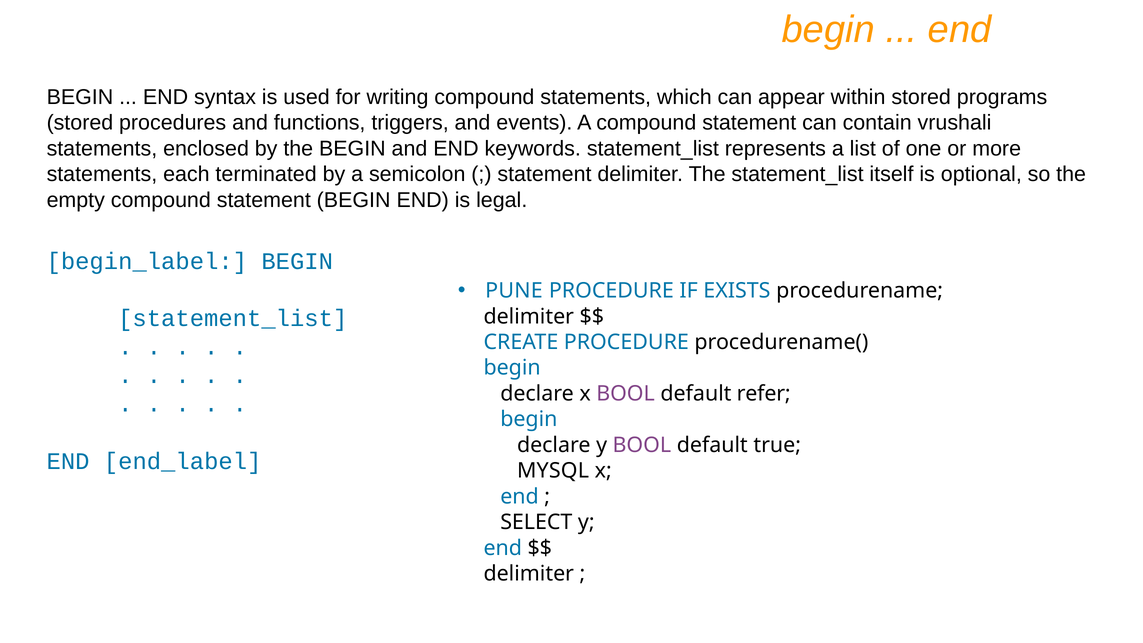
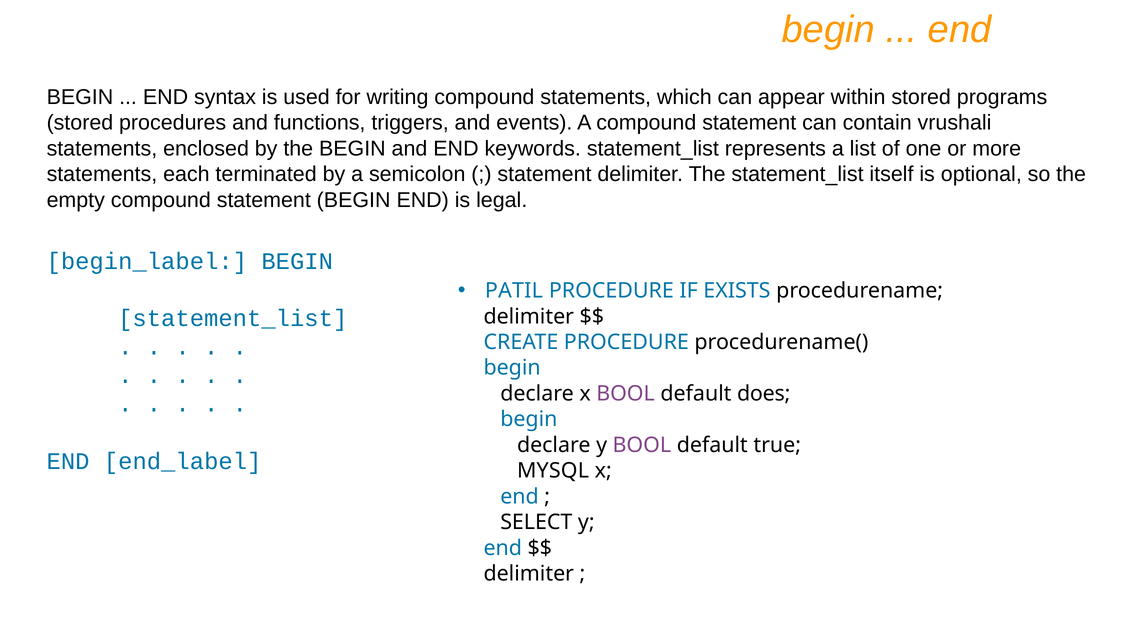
PUNE: PUNE -> PATIL
refer: refer -> does
